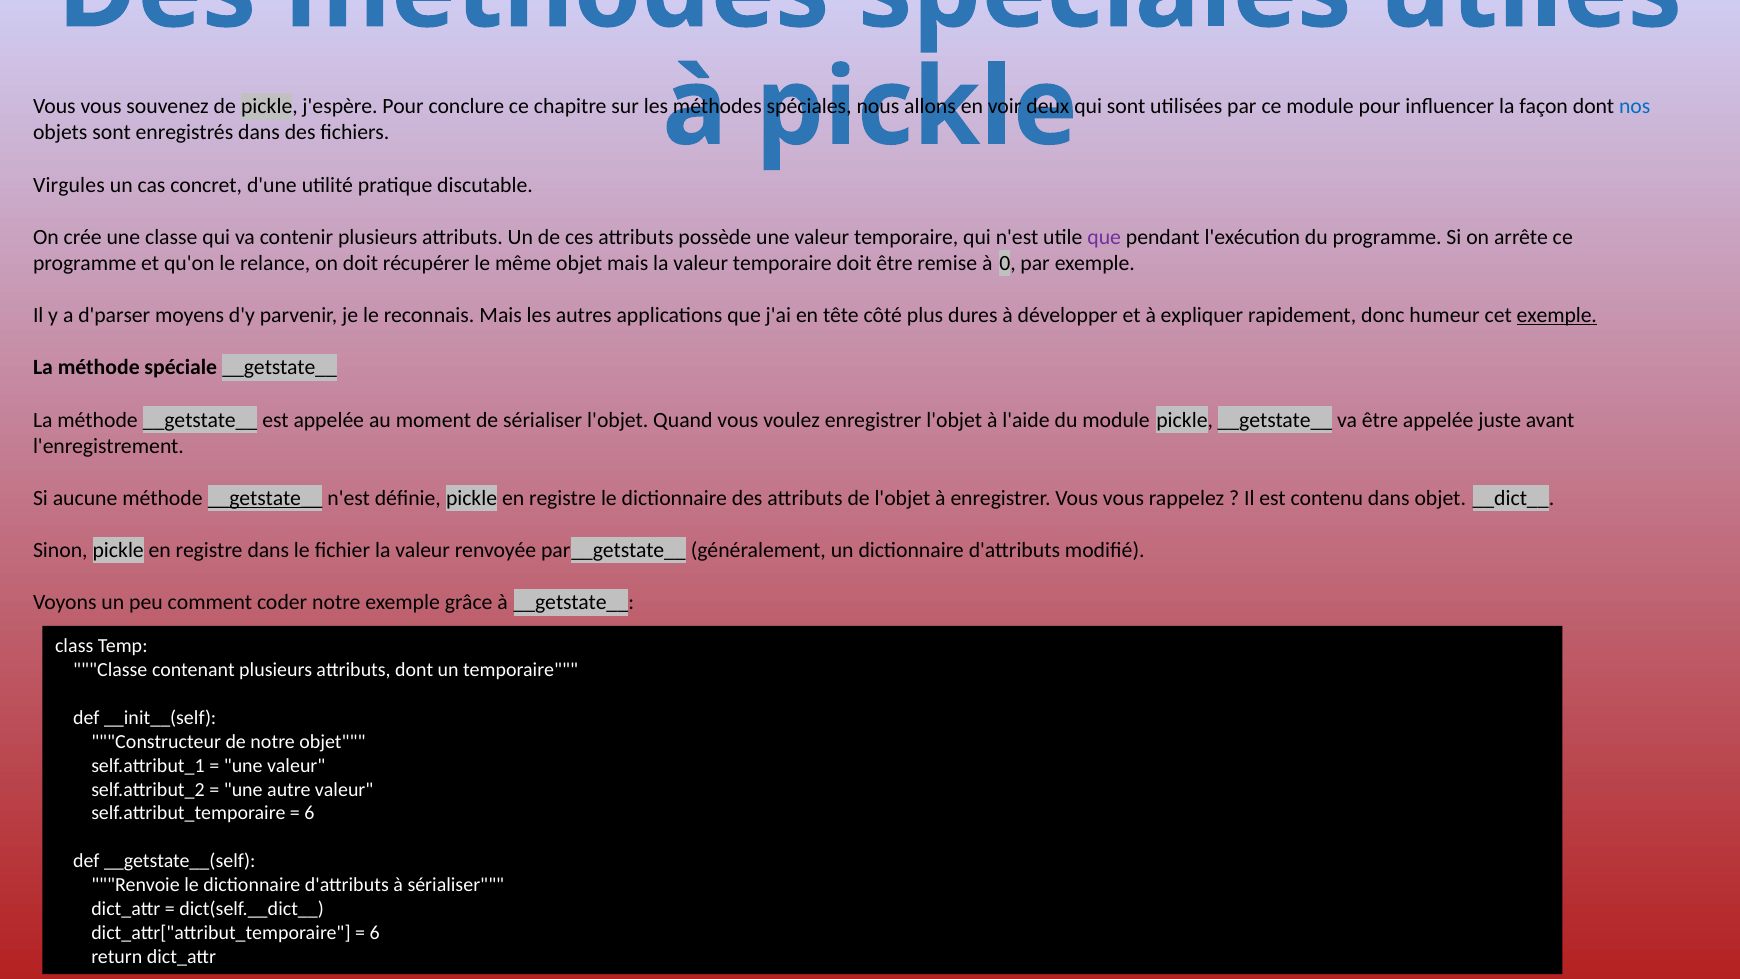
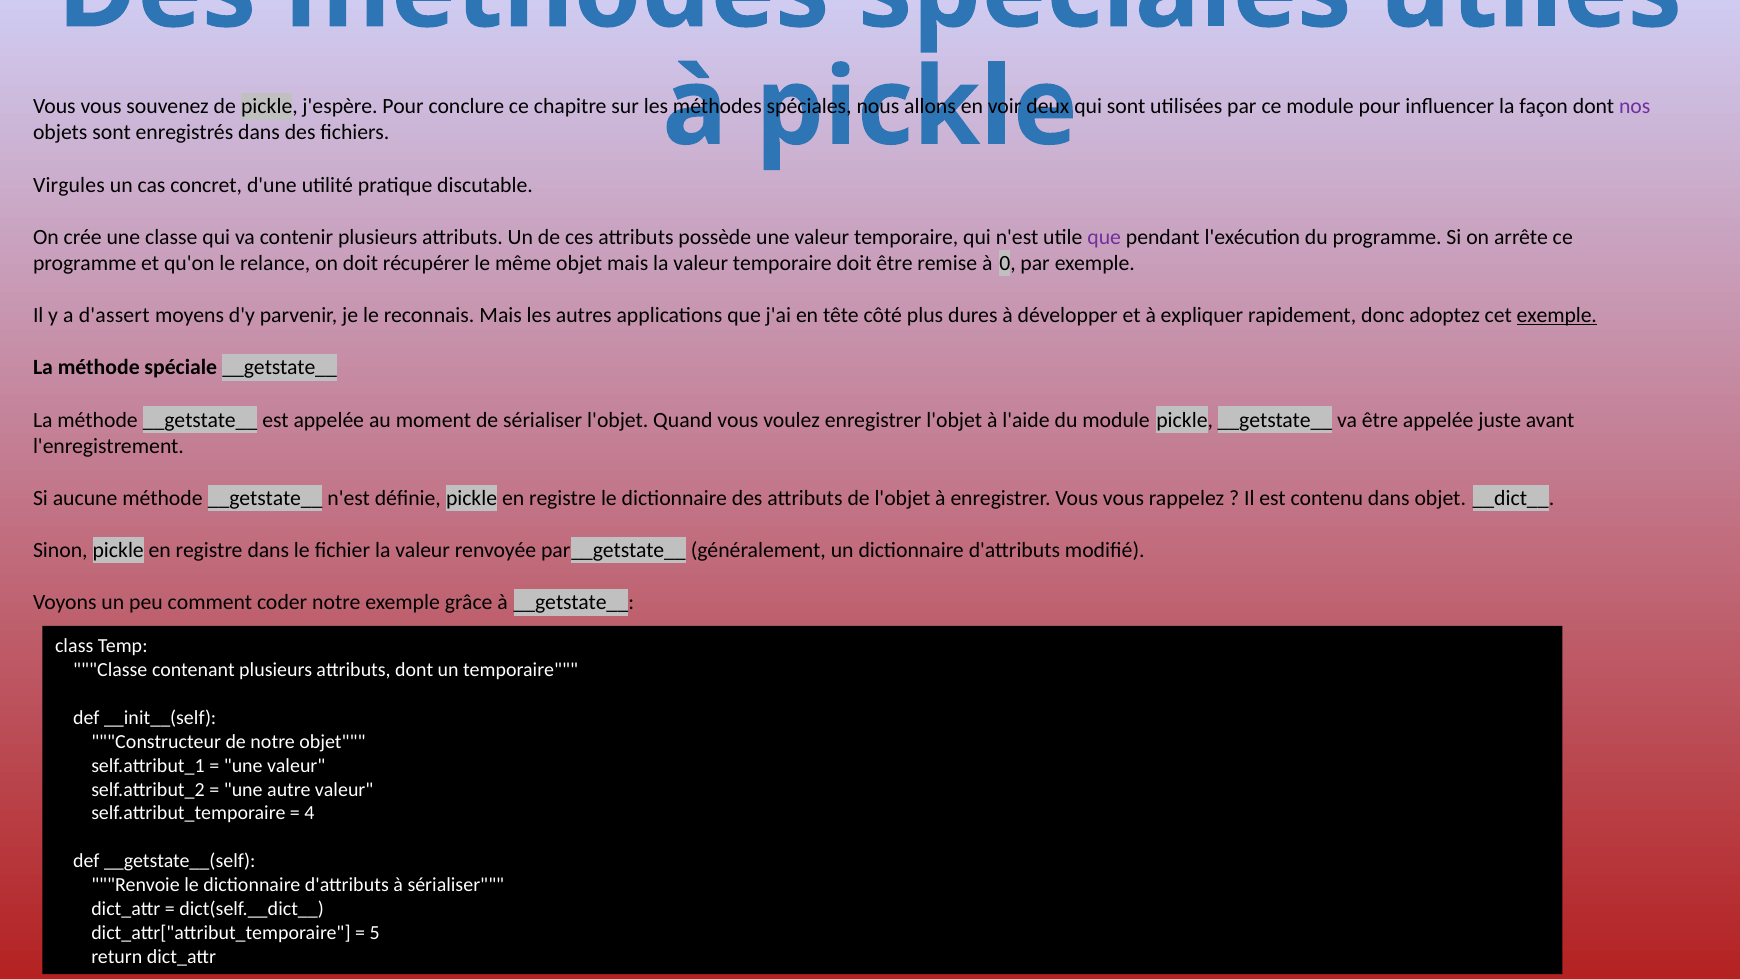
nos colour: blue -> purple
d'parser: d'parser -> d'assert
humeur: humeur -> adoptez
__getstate__ at (265, 498) underline: present -> none
6 at (309, 813): 6 -> 4
6 at (375, 933): 6 -> 5
